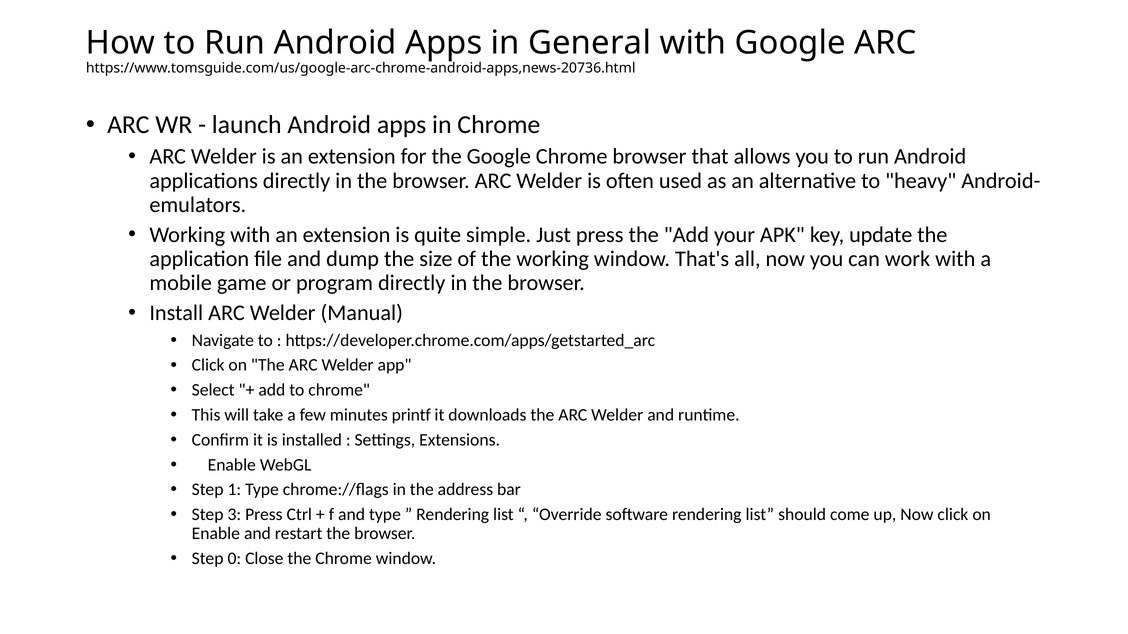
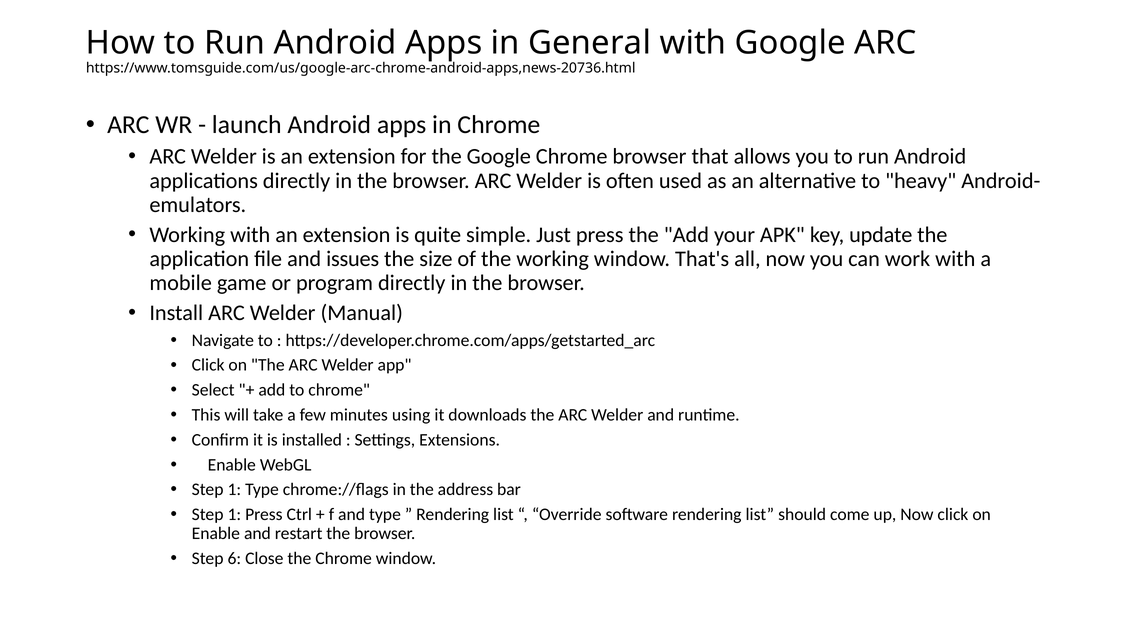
dump: dump -> issues
printf: printf -> using
3 at (234, 515): 3 -> 1
0: 0 -> 6
